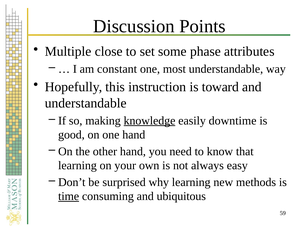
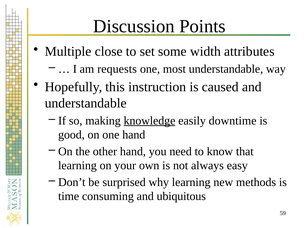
phase: phase -> width
constant: constant -> requests
toward: toward -> caused
time underline: present -> none
